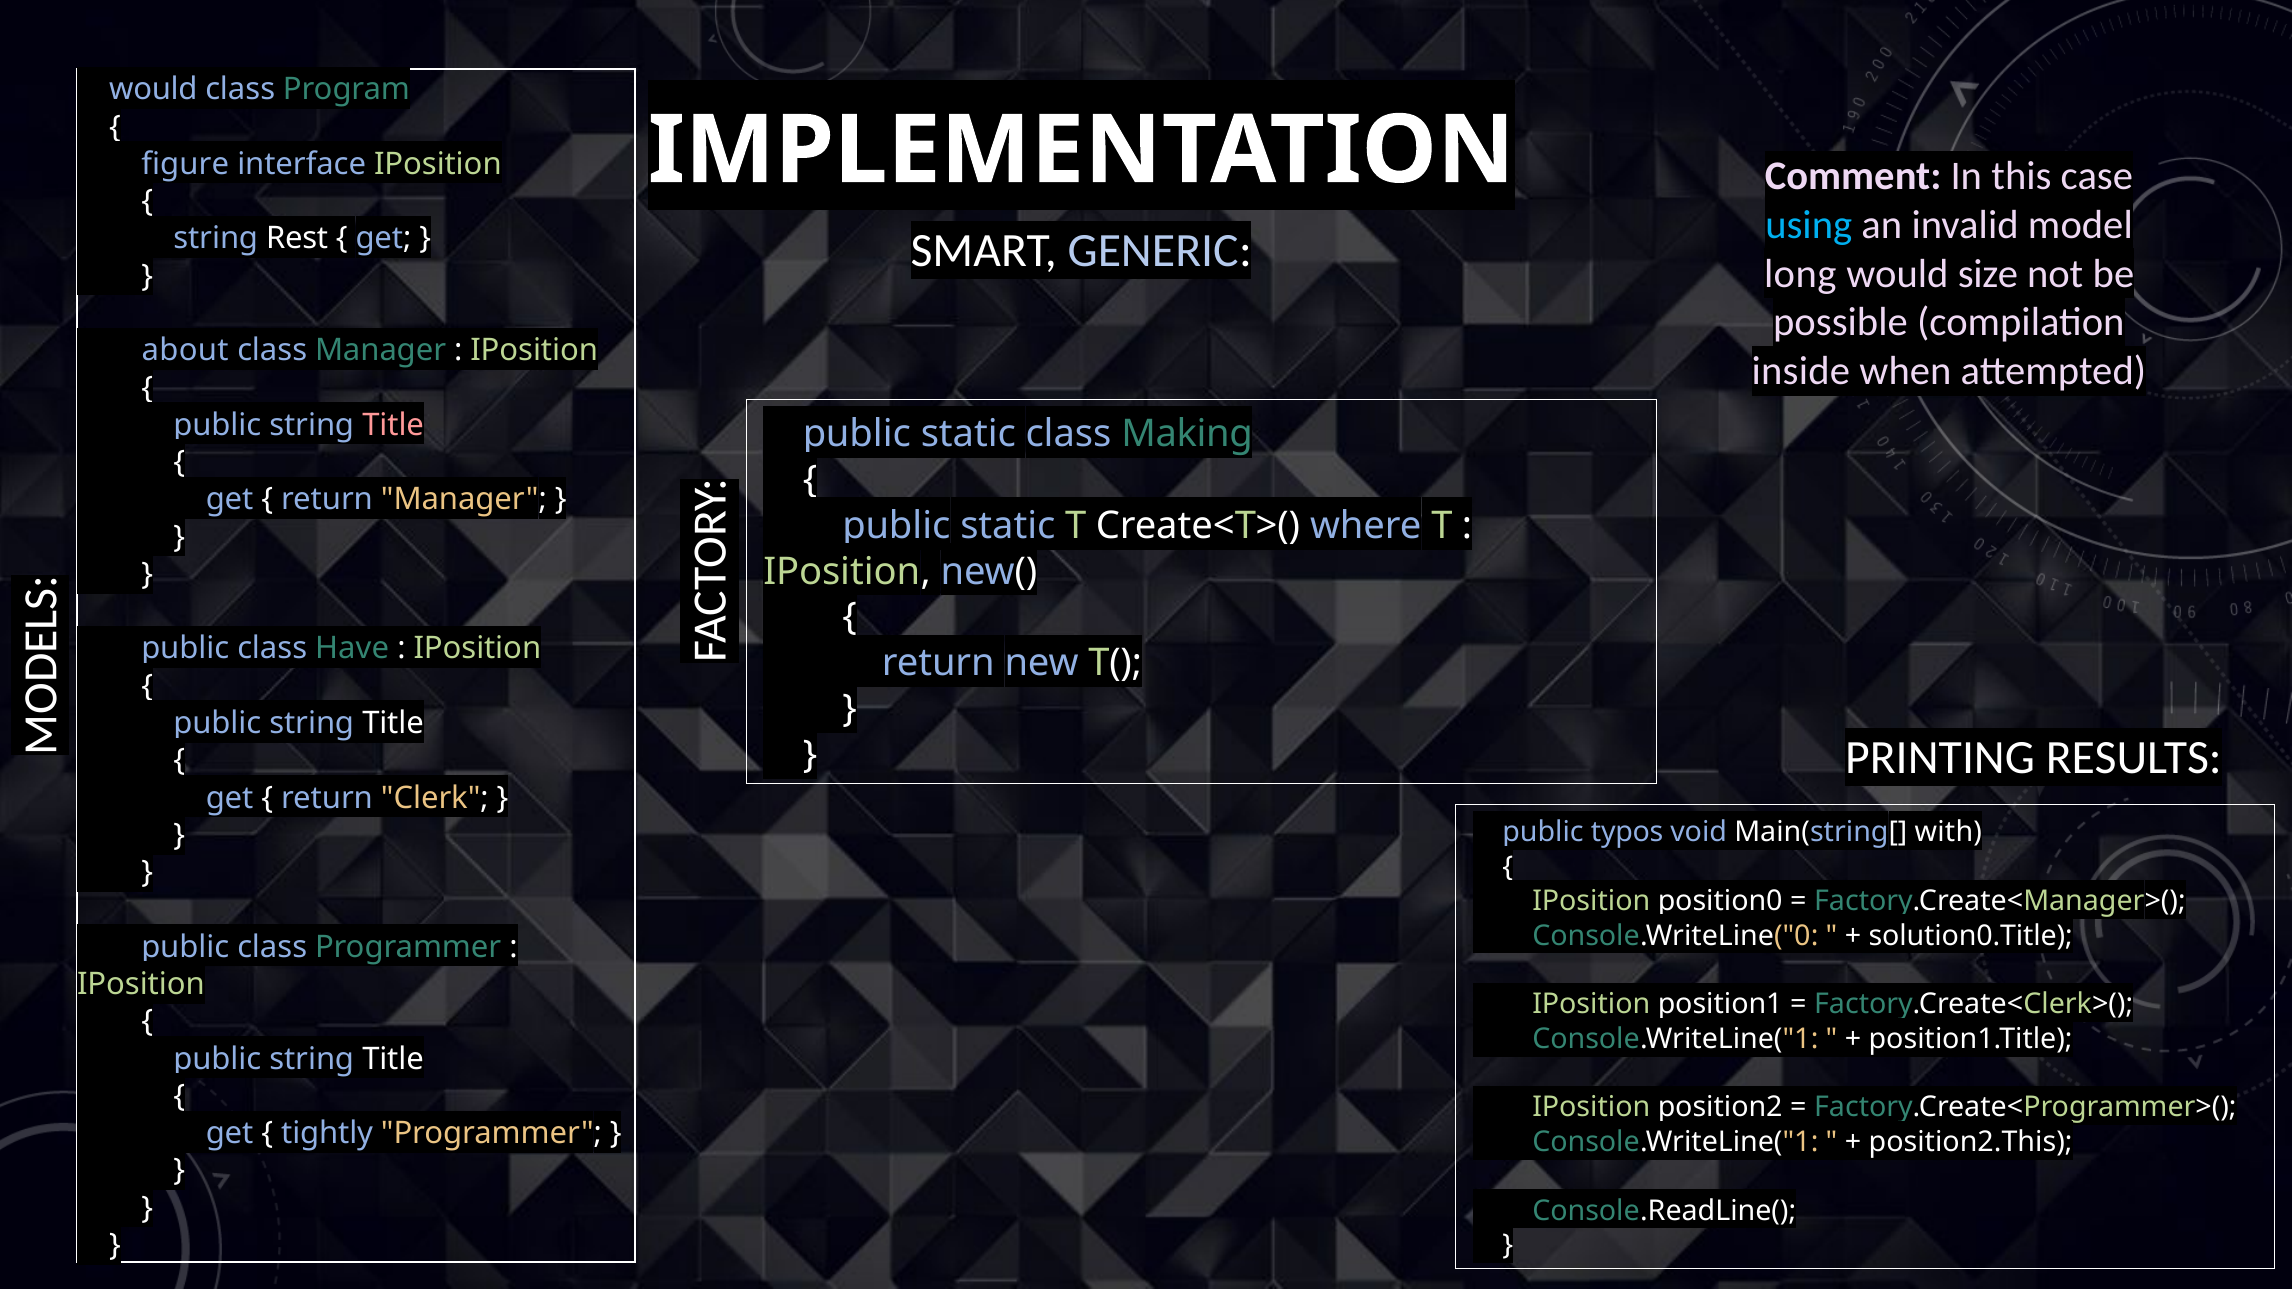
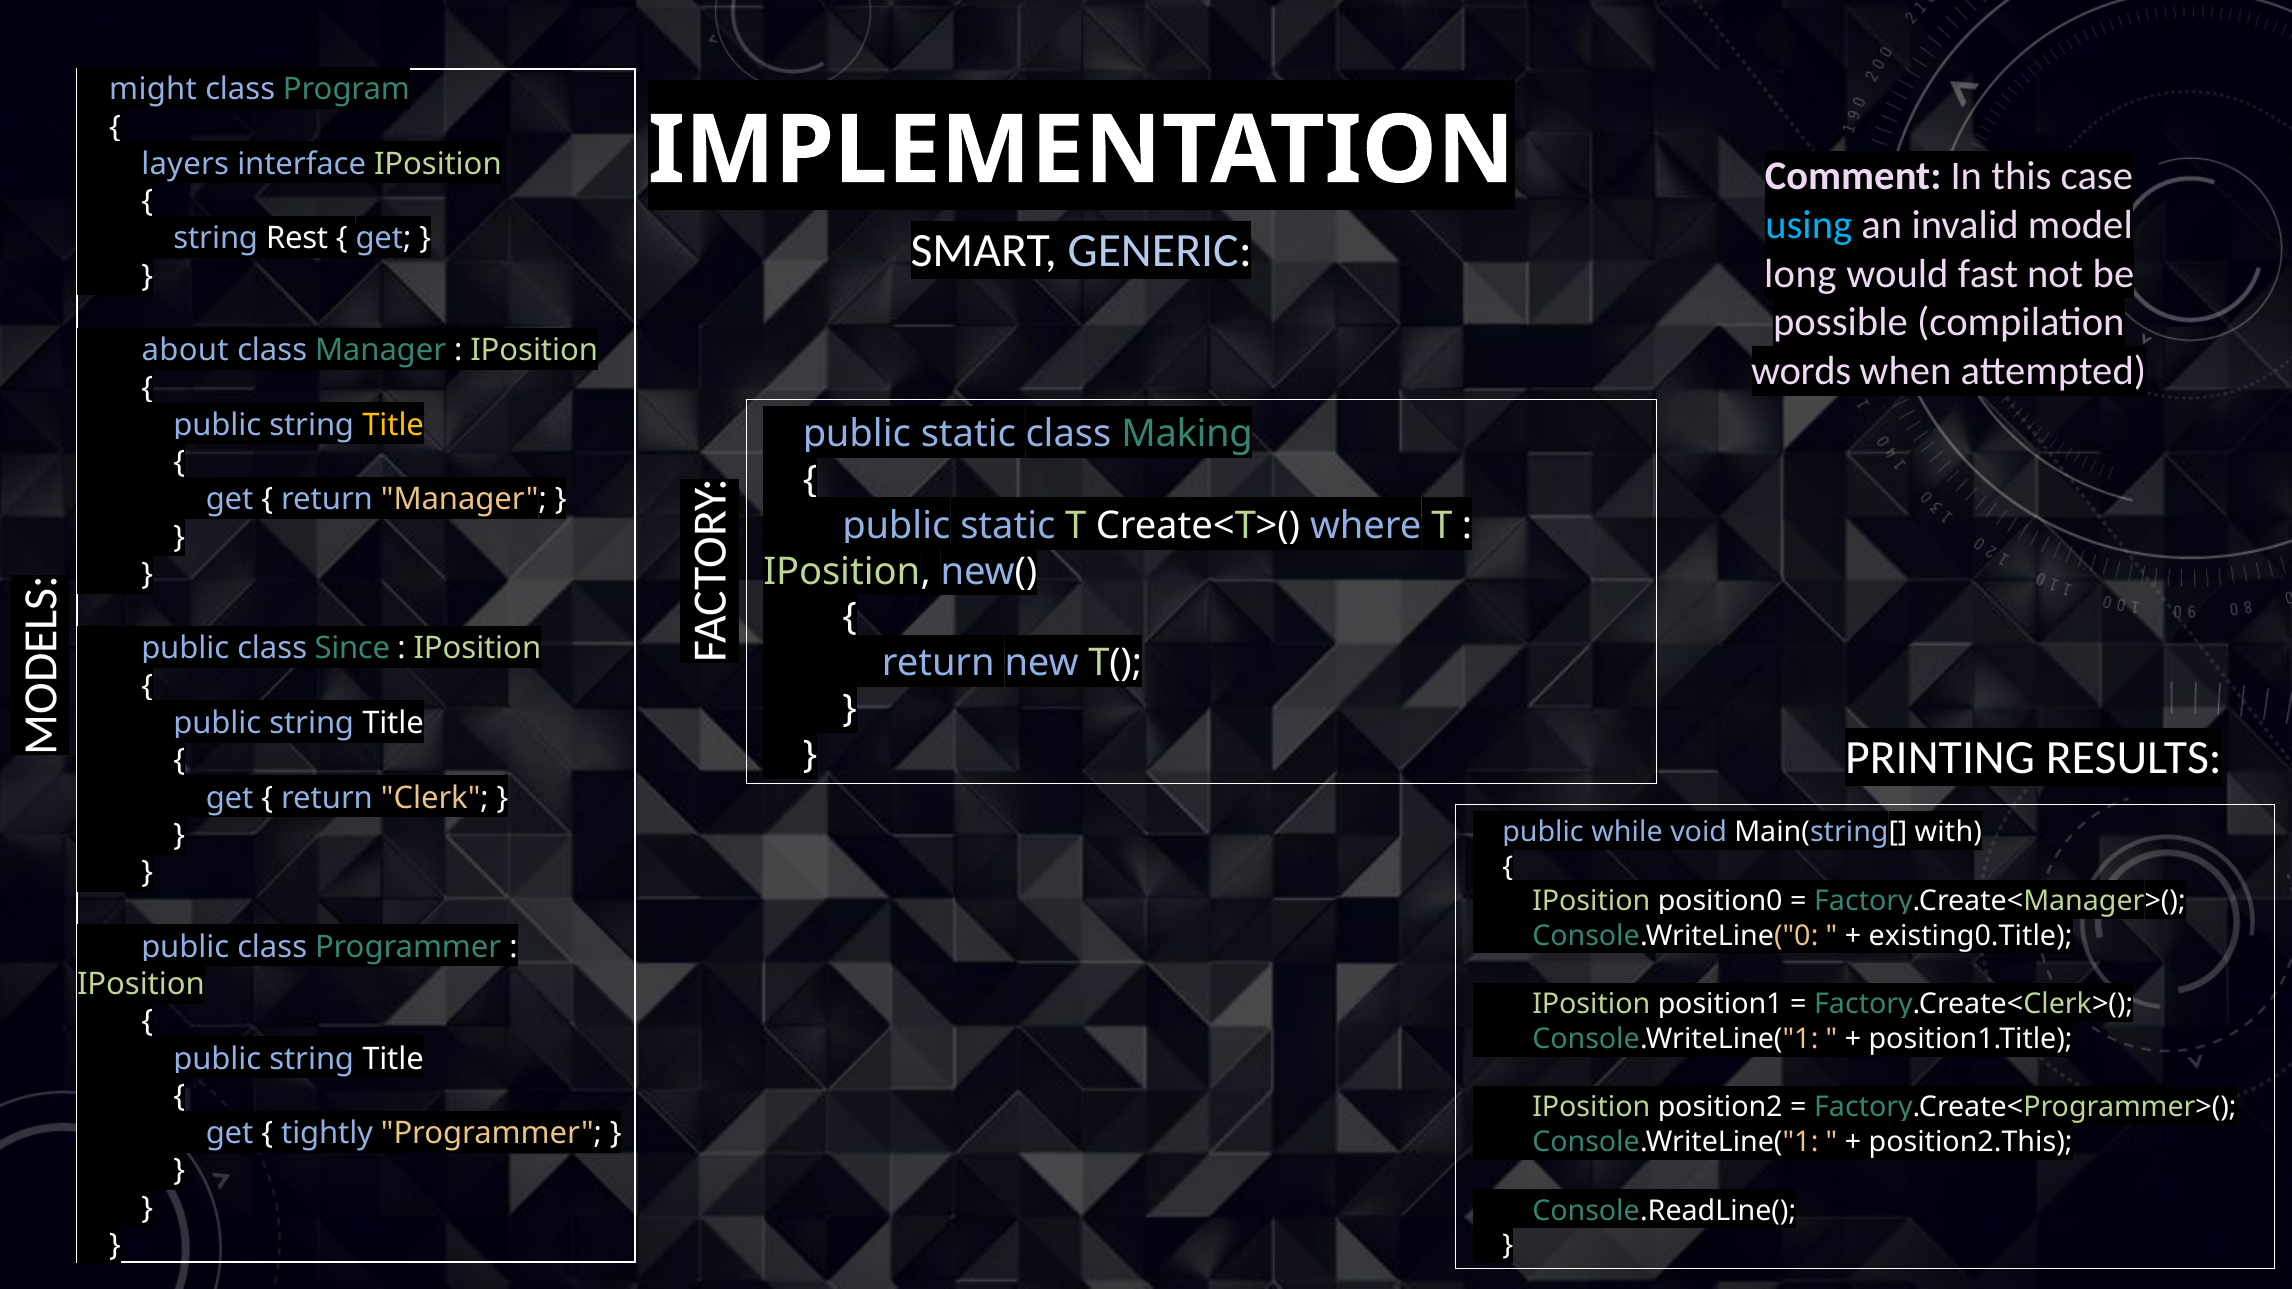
would at (153, 90): would -> might
figure: figure -> layers
size: size -> fast
inside: inside -> words
Title at (393, 425) colour: pink -> yellow
Have: Have -> Since
typos: typos -> while
solution0.Title: solution0.Title -> existing0.Title
